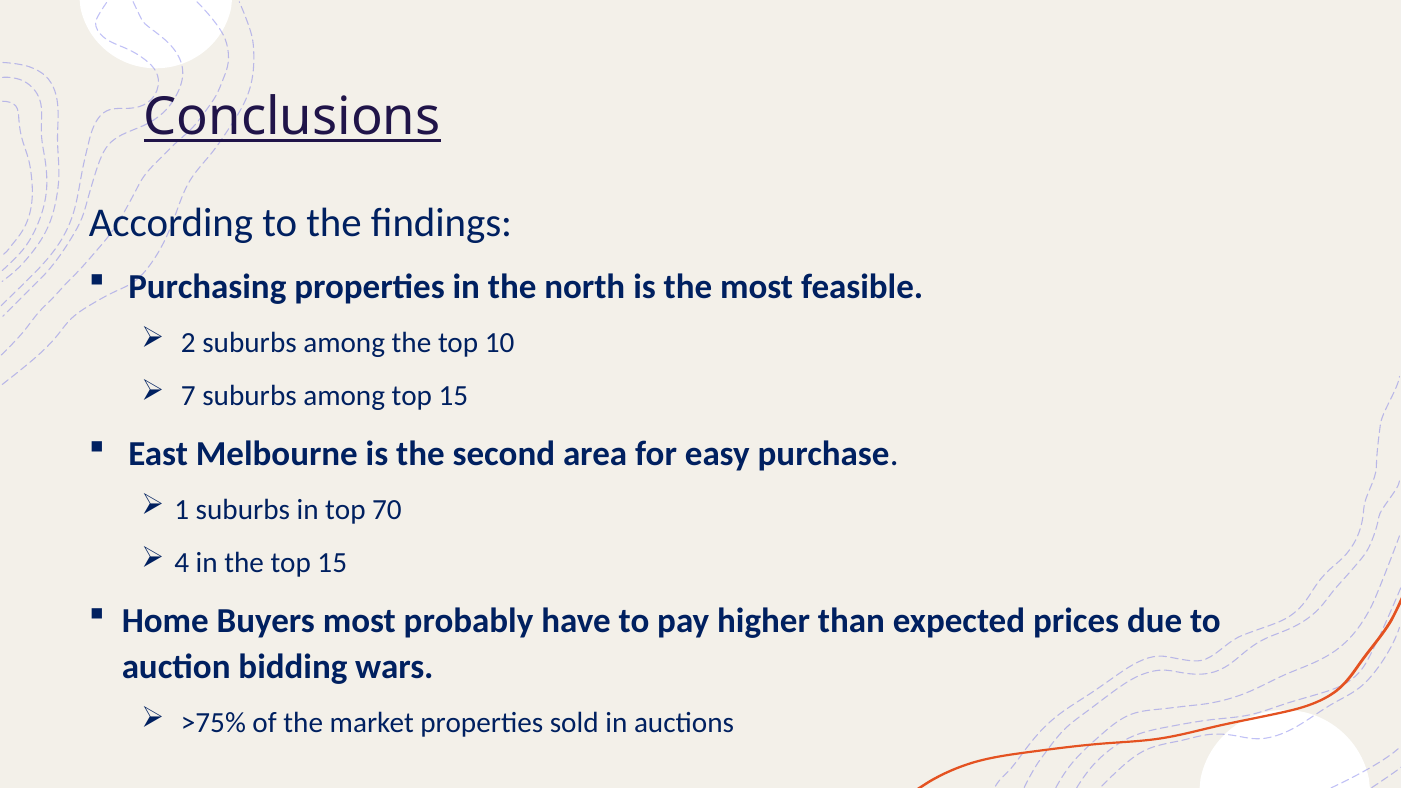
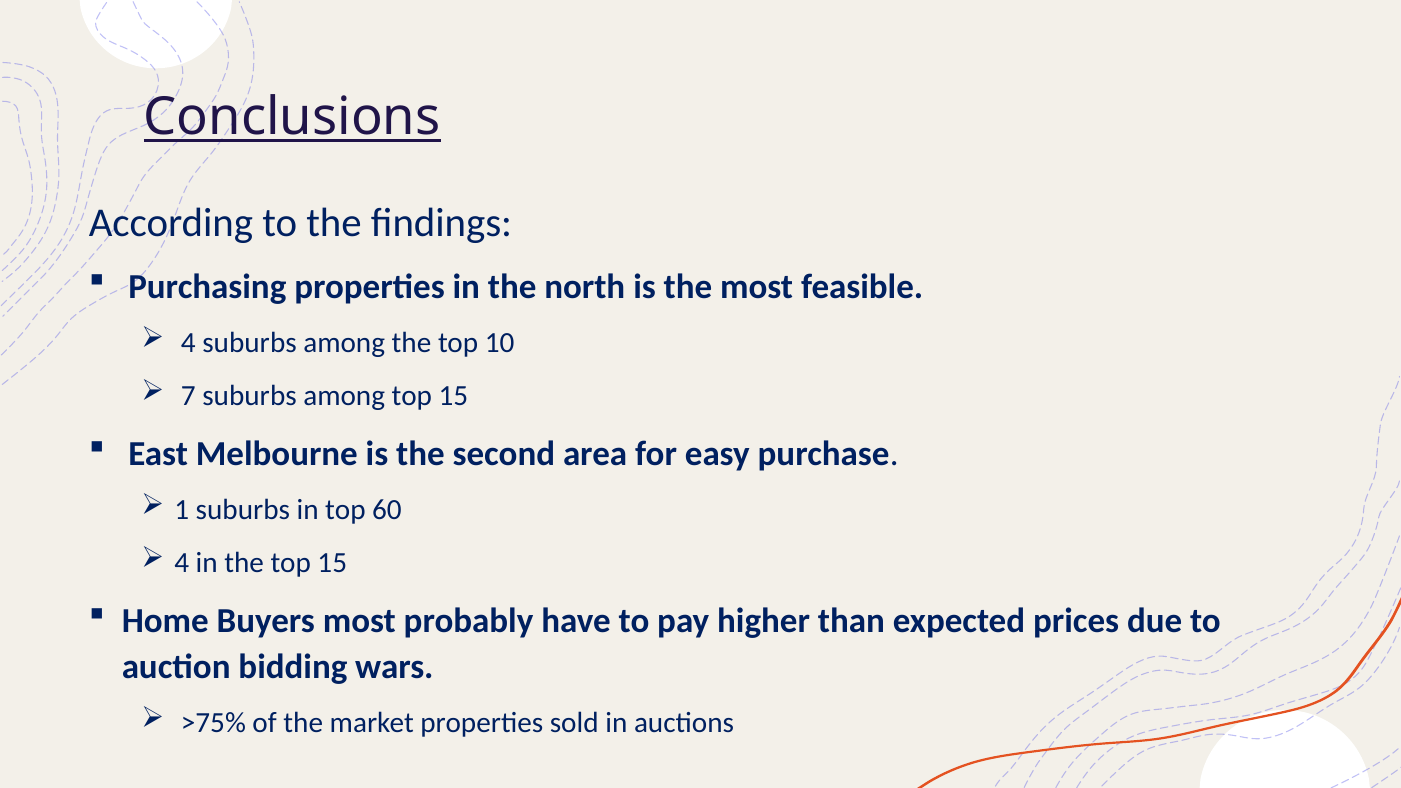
2 at (188, 343): 2 -> 4
70: 70 -> 60
